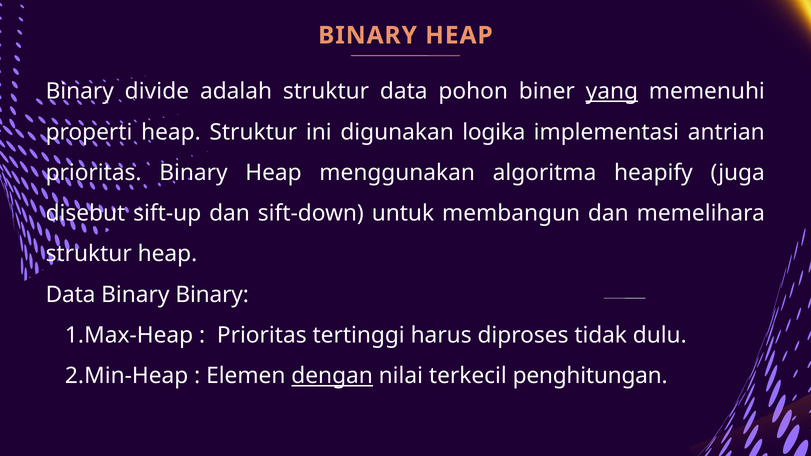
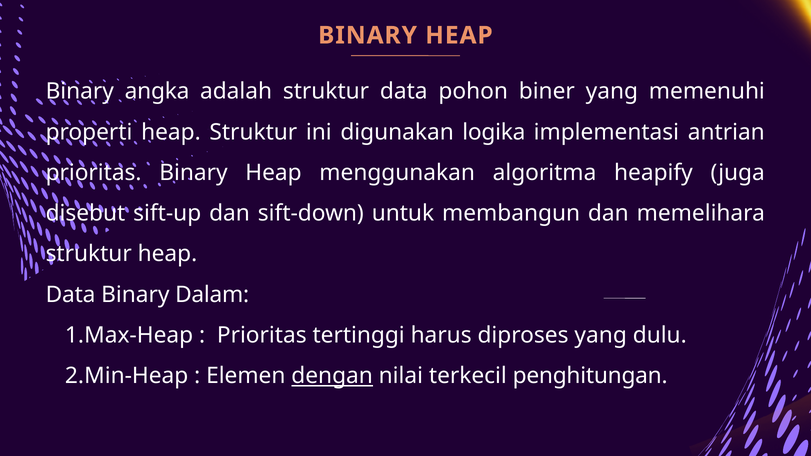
divide: divide -> angka
yang at (612, 91) underline: present -> none
Binary Binary: Binary -> Dalam
diproses tidak: tidak -> yang
